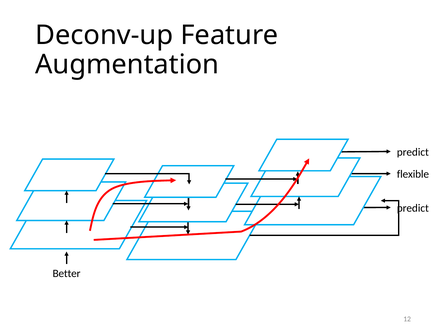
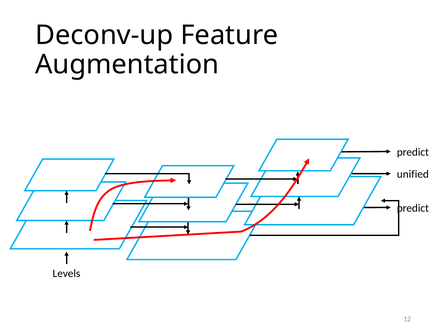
flexible: flexible -> unified
Better: Better -> Levels
